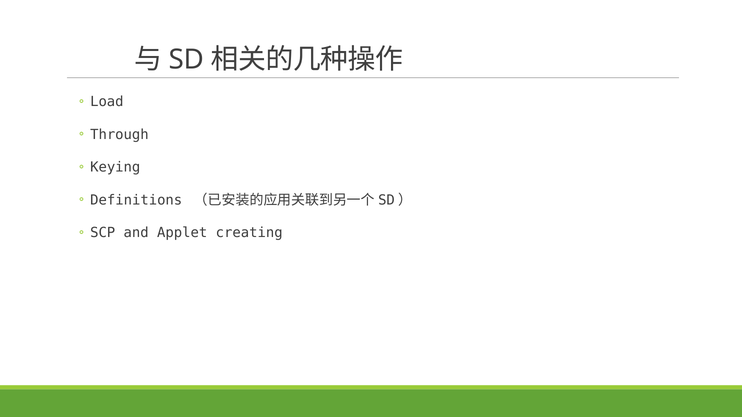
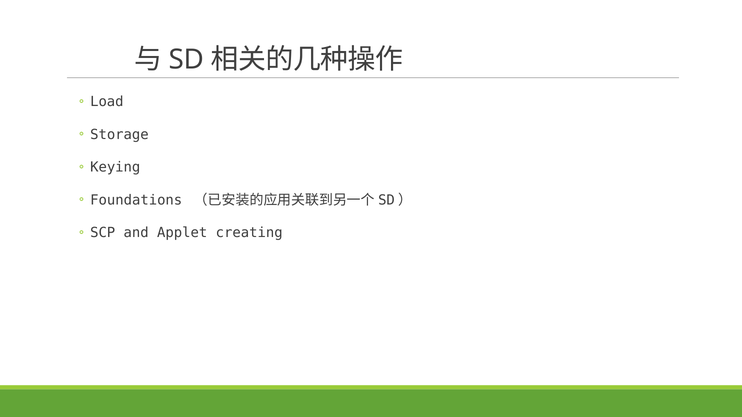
Through: Through -> Storage
Definitions: Definitions -> Foundations
